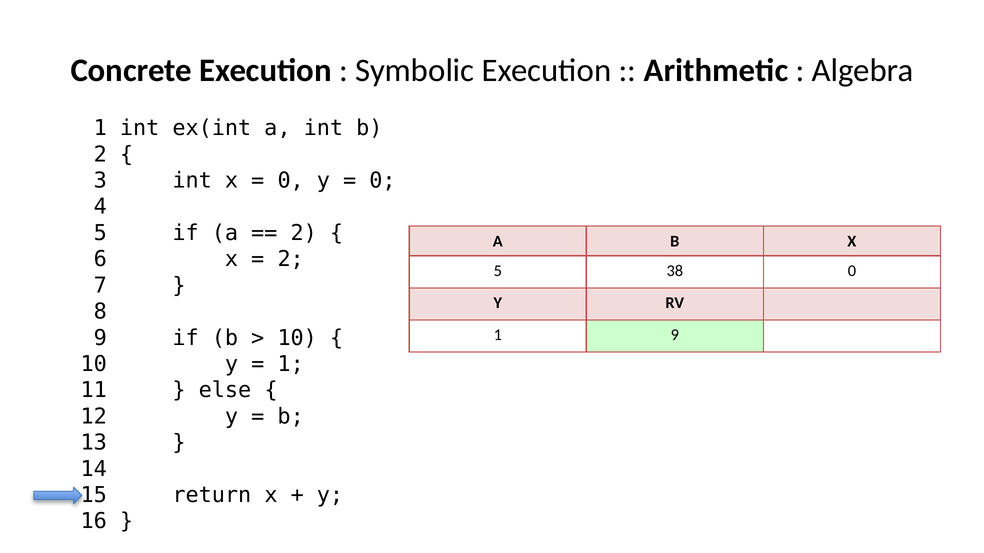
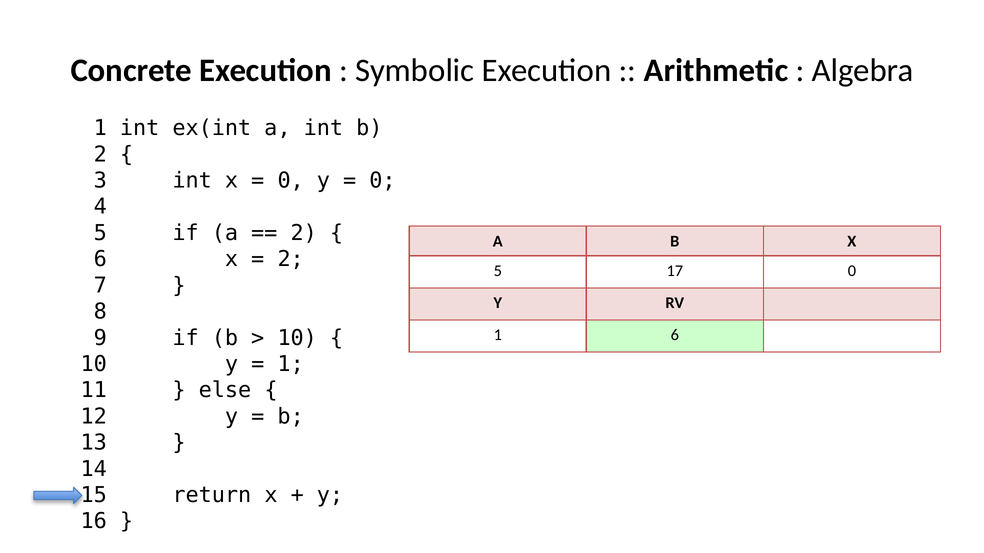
38: 38 -> 17
1 9: 9 -> 6
